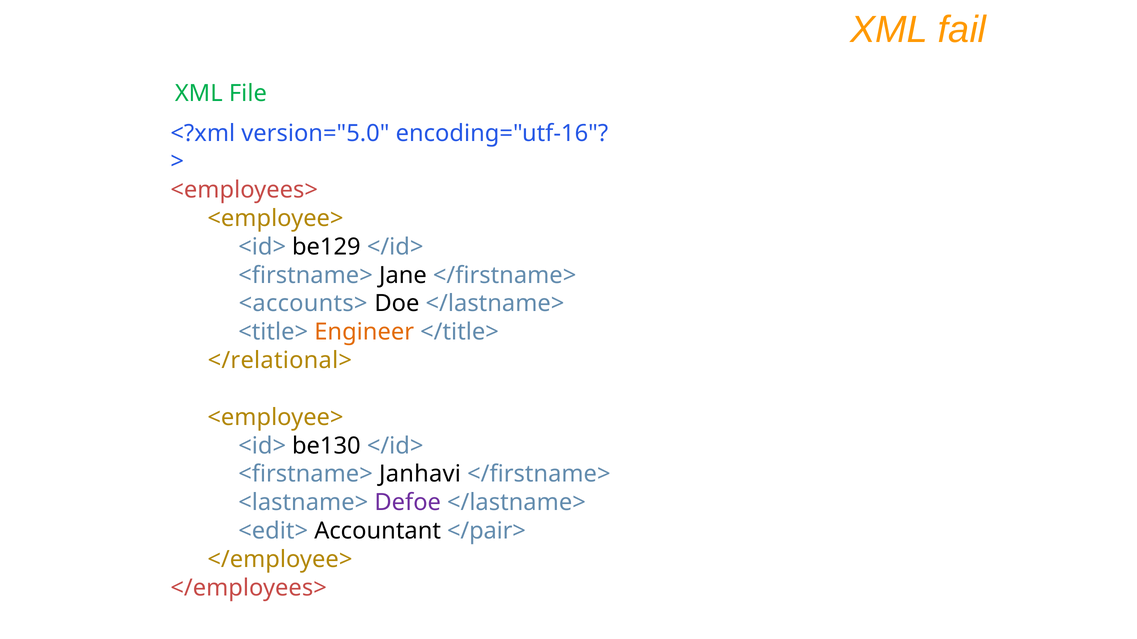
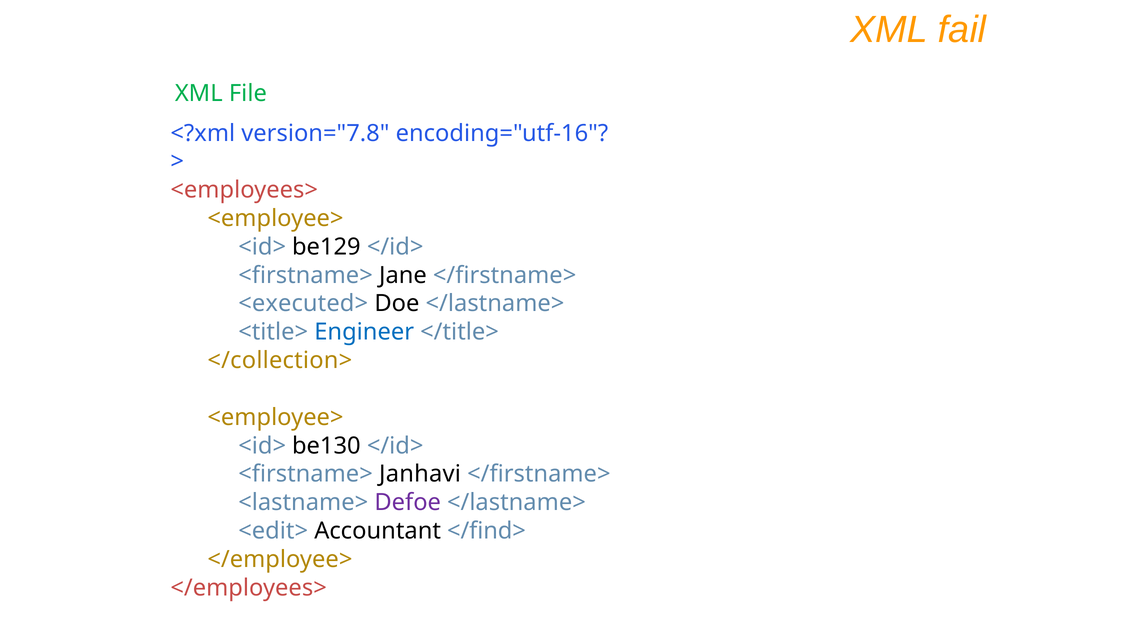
version="5.0: version="5.0 -> version="7.8
<accounts>: <accounts> -> <executed>
Engineer colour: orange -> blue
</relational>: </relational> -> </collection>
</pair>: </pair> -> </find>
